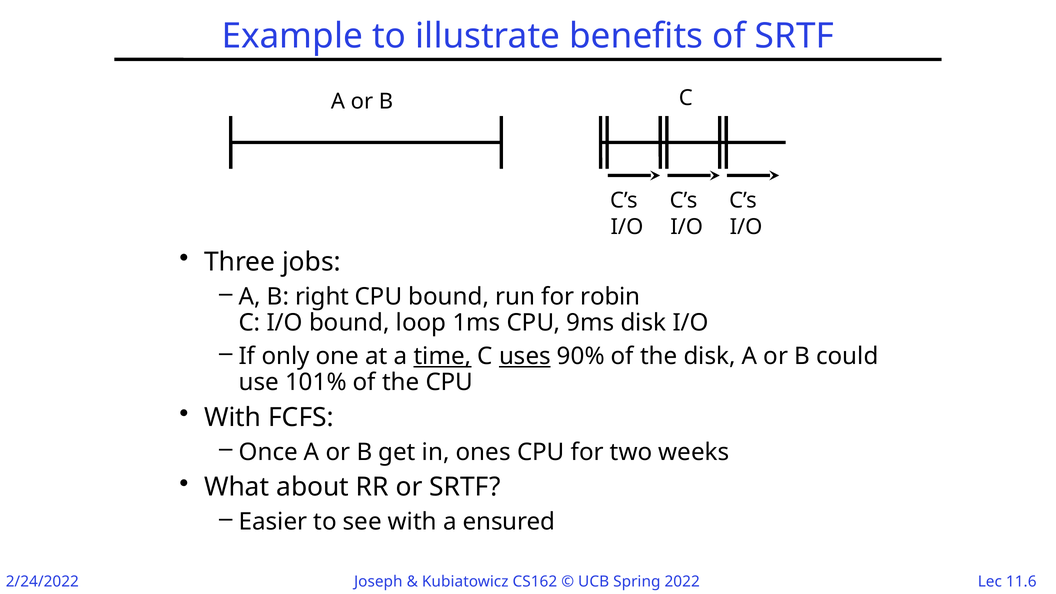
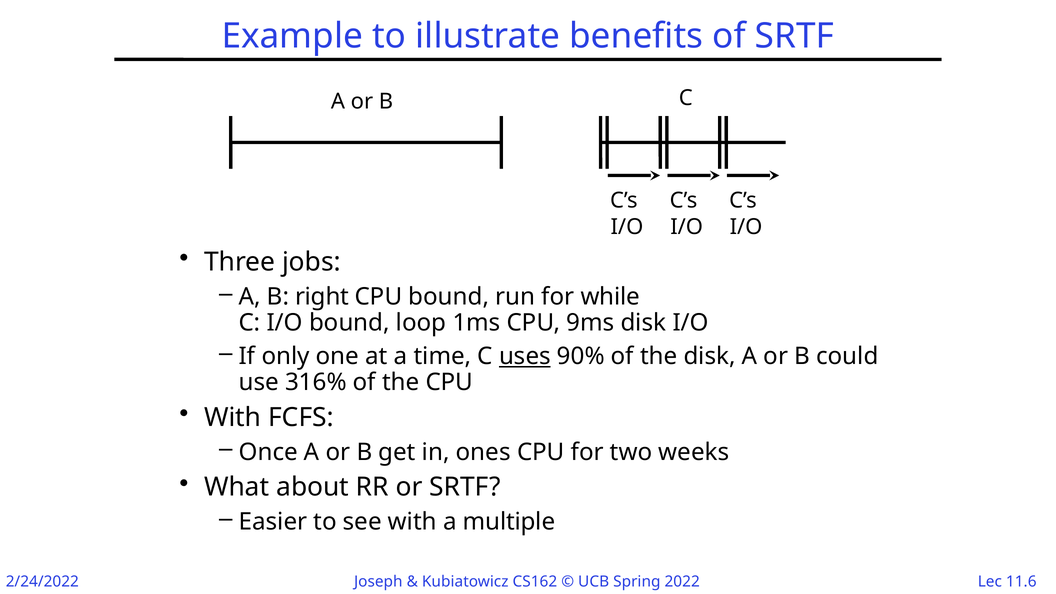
robin: robin -> while
time underline: present -> none
101%: 101% -> 316%
ensured: ensured -> multiple
